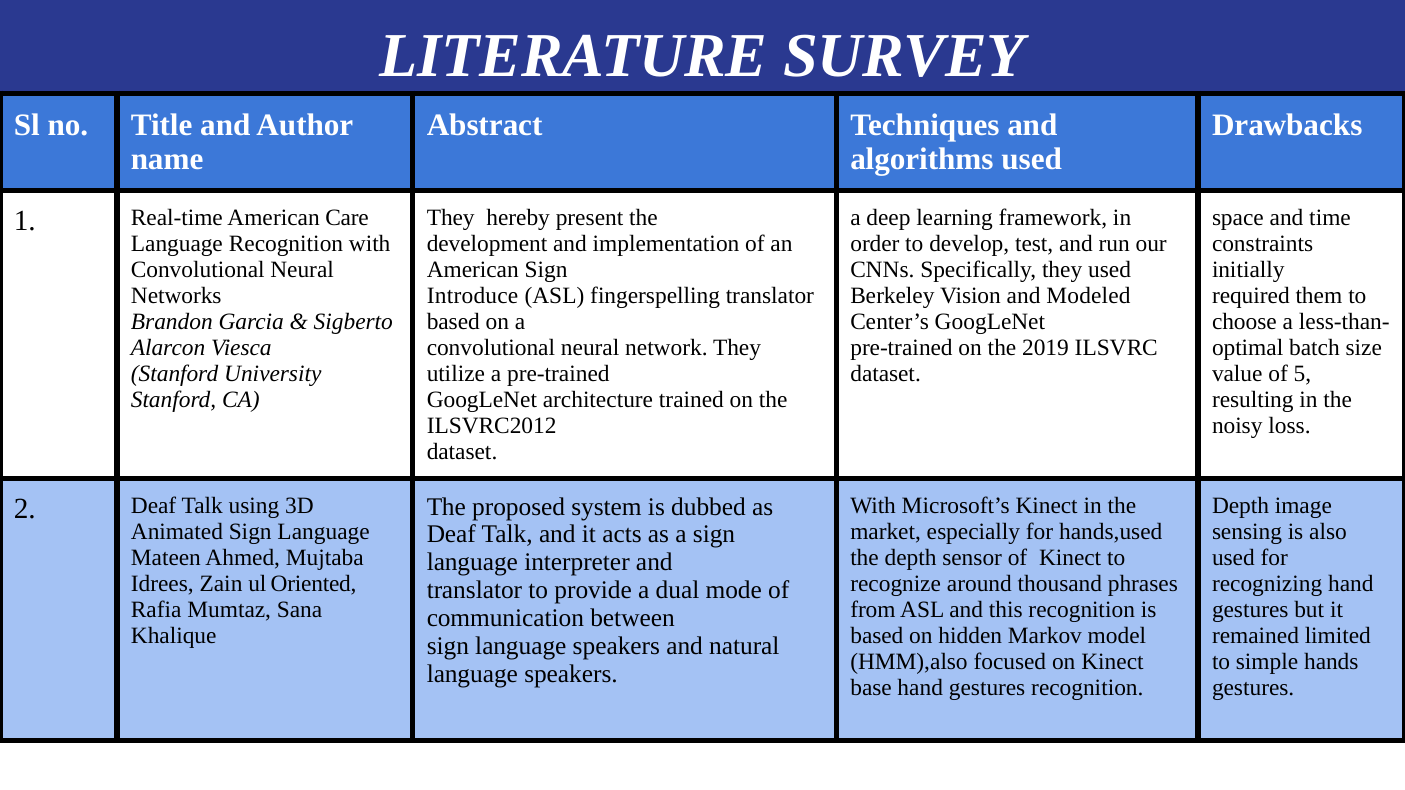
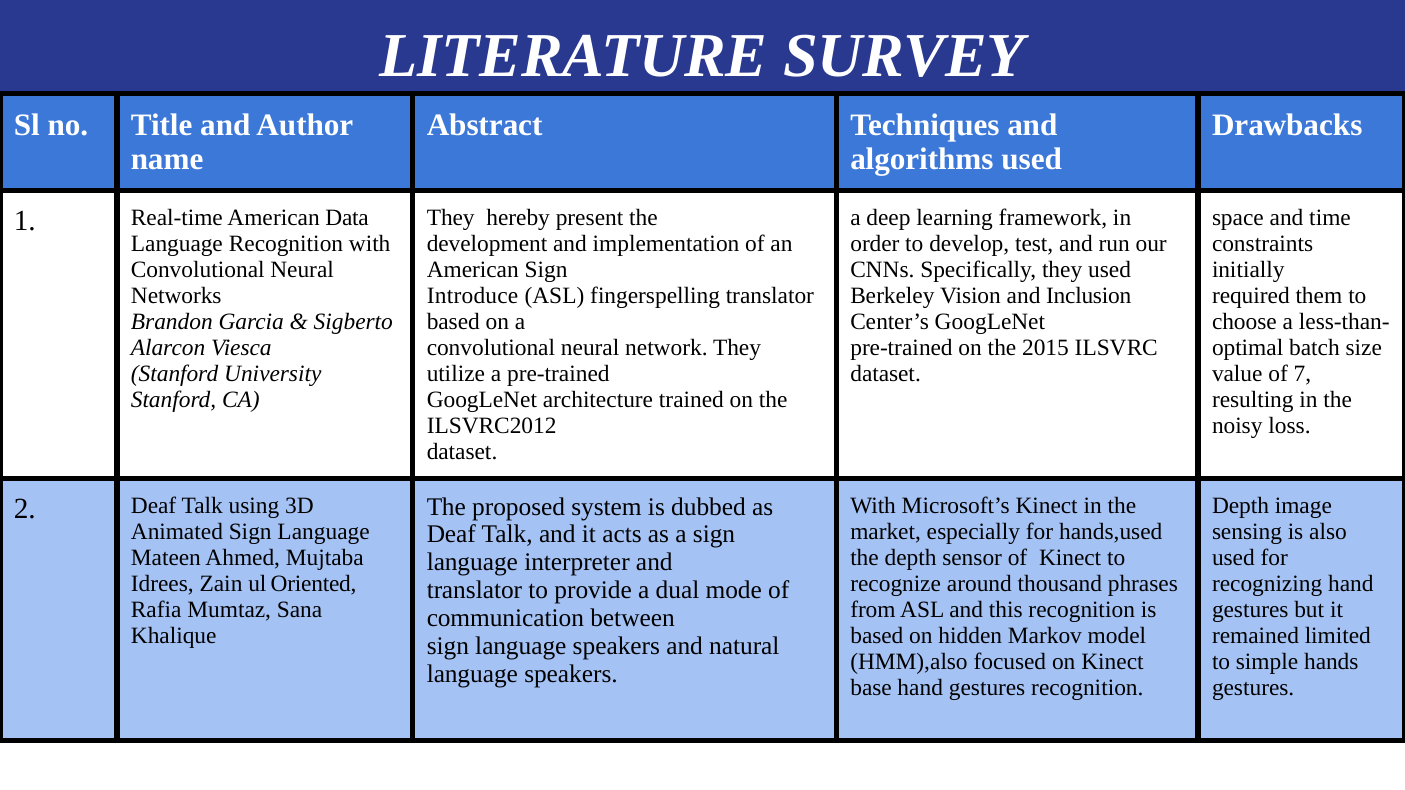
Care: Care -> Data
Modeled: Modeled -> Inclusion
2019: 2019 -> 2015
5: 5 -> 7
